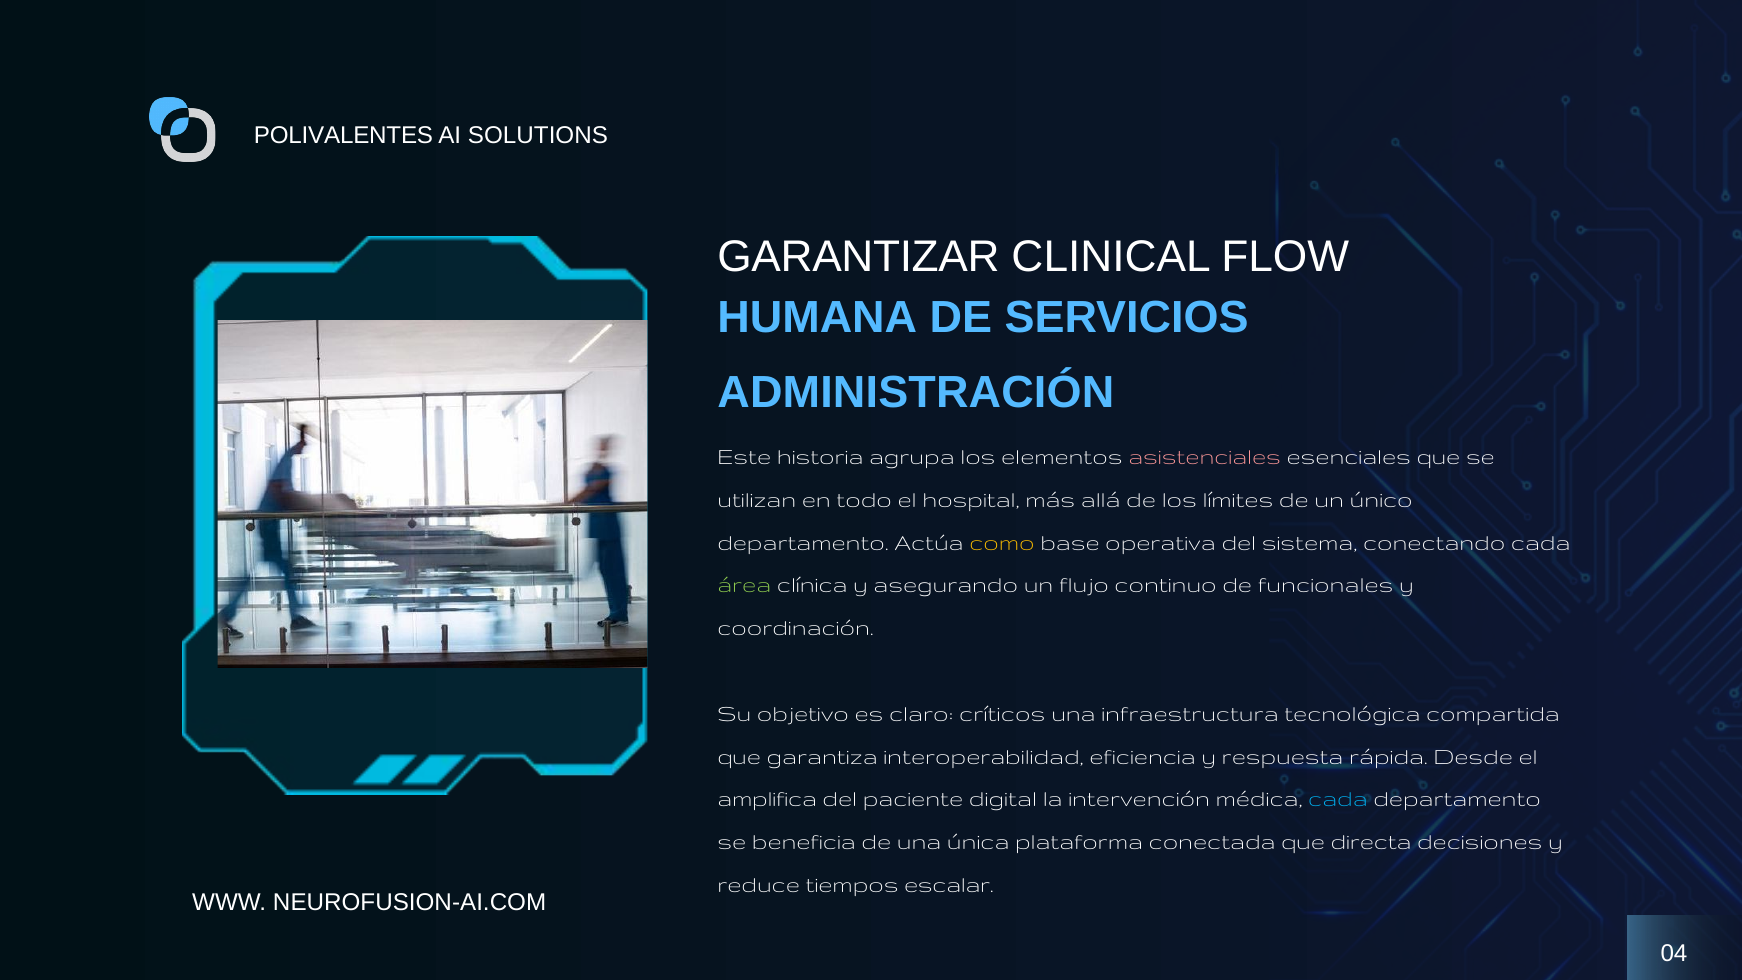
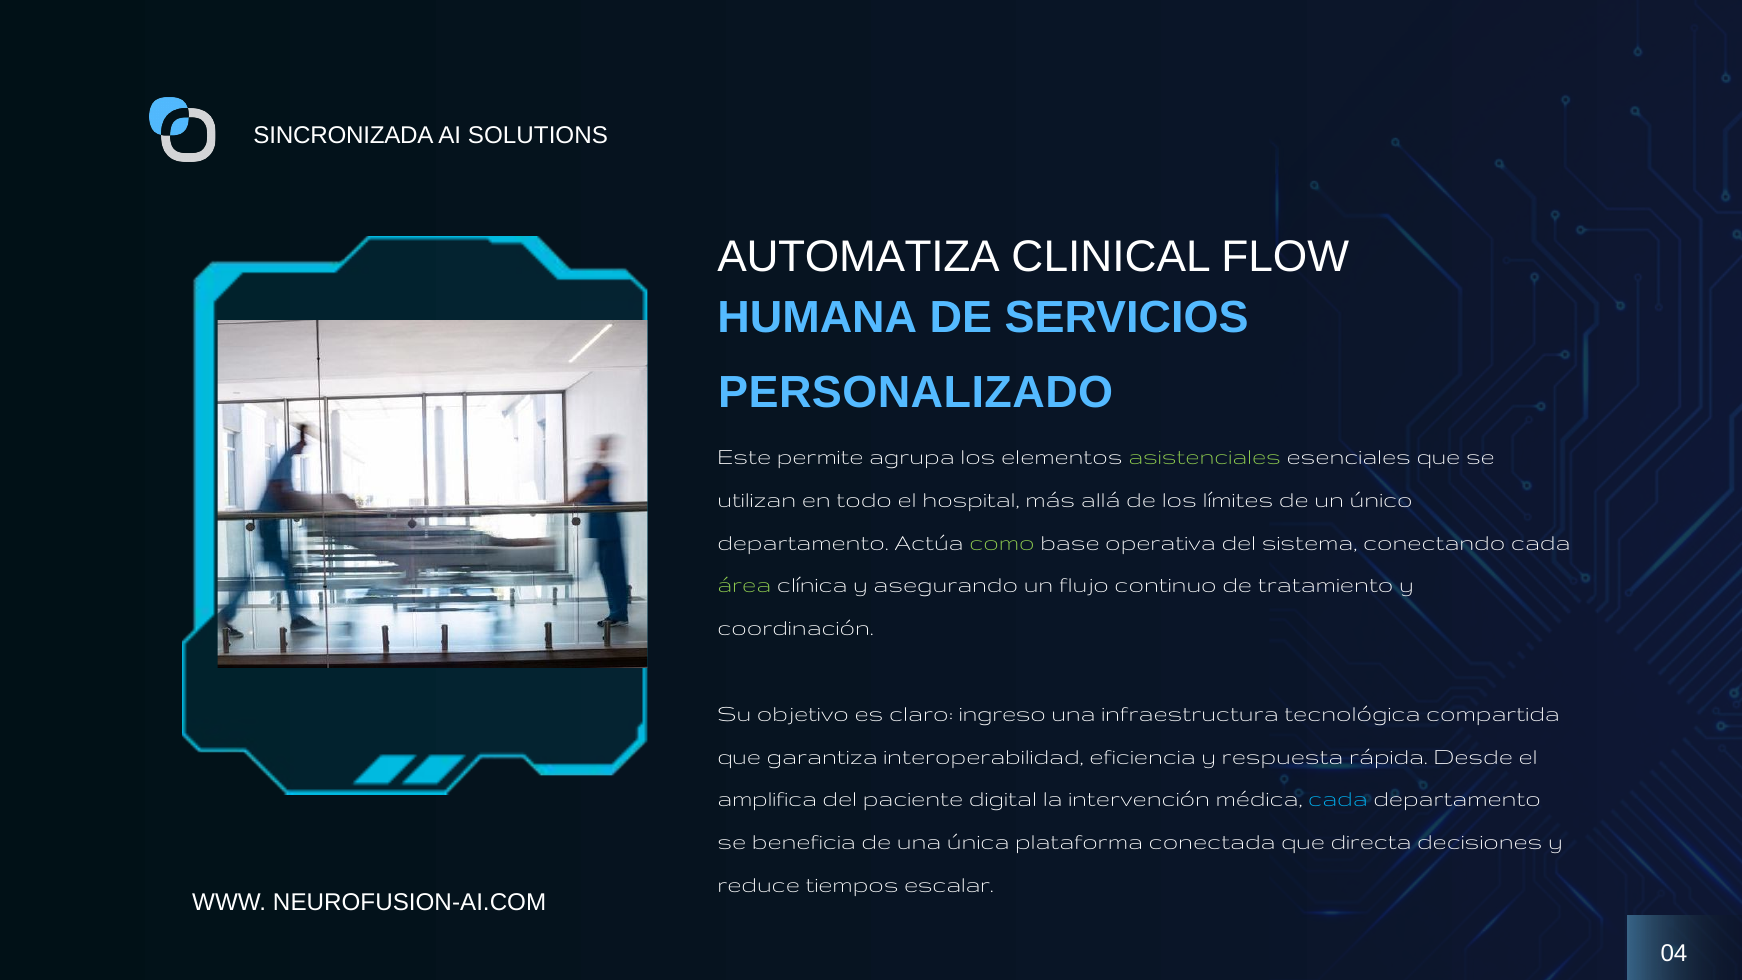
POLIVALENTES: POLIVALENTES -> SINCRONIZADA
GARANTIZAR: GARANTIZAR -> AUTOMATIZA
ADMINISTRACIÓN: ADMINISTRACIÓN -> PERSONALIZADO
historia: historia -> permite
asistenciales colour: pink -> light green
como colour: yellow -> light green
funcionales: funcionales -> tratamiento
críticos: críticos -> ingreso
